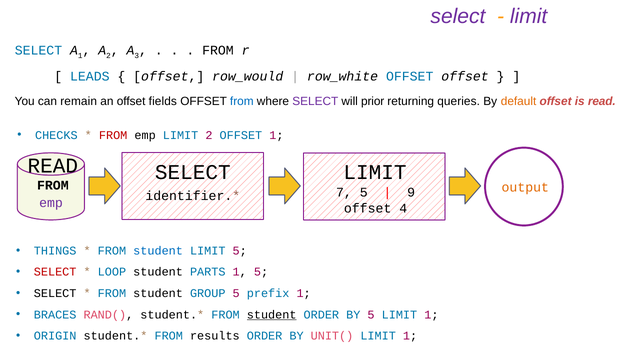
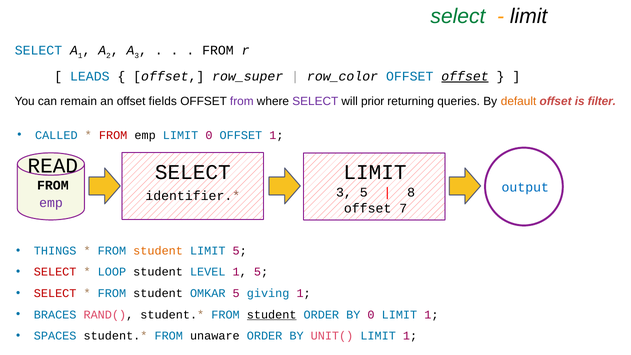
select at (458, 16) colour: purple -> green
limit at (529, 16) colour: purple -> black
row_would: row_would -> row_super
row_white: row_white -> row_color
offset at (465, 76) underline: none -> present
from at (242, 102) colour: blue -> purple
is read: read -> filter
CHECKS: CHECKS -> CALLED
LIMIT 2: 2 -> 0
output colour: orange -> blue
7 at (344, 192): 7 -> 3
9: 9 -> 8
4: 4 -> 7
student at (158, 251) colour: blue -> orange
PARTS: PARTS -> LEVEL
SELECT at (55, 293) colour: black -> red
GROUP: GROUP -> OMKAR
prefix: prefix -> giving
BY 5: 5 -> 0
ORIGIN: ORIGIN -> SPACES
results: results -> unaware
